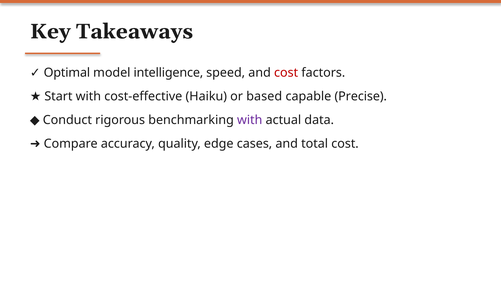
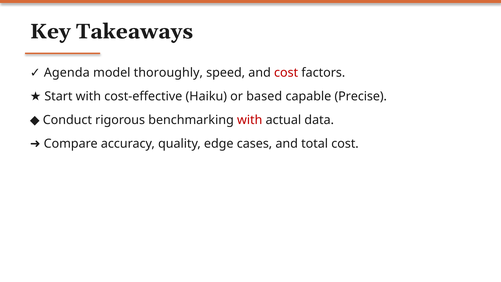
Optimal: Optimal -> Agenda
intelligence: intelligence -> thoroughly
with at (250, 120) colour: purple -> red
